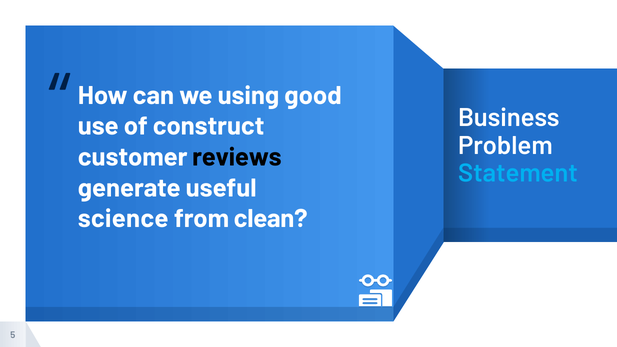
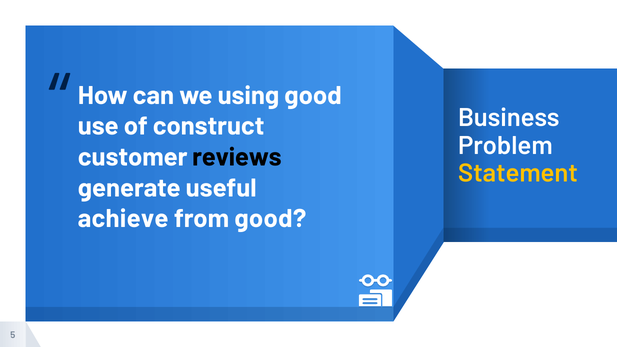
Statement colour: light blue -> yellow
science: science -> achieve
from clean: clean -> good
